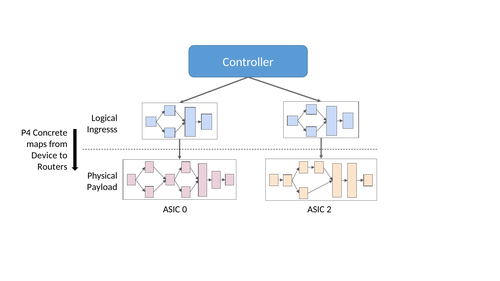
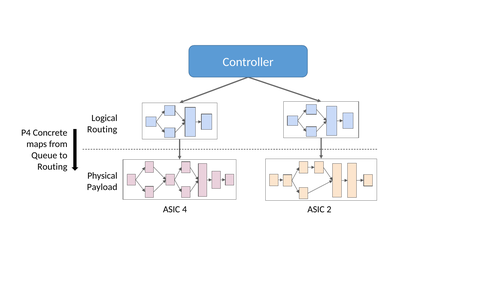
Ingresss at (102, 130): Ingresss -> Routing
Device: Device -> Queue
Routers at (52, 167): Routers -> Routing
0: 0 -> 4
